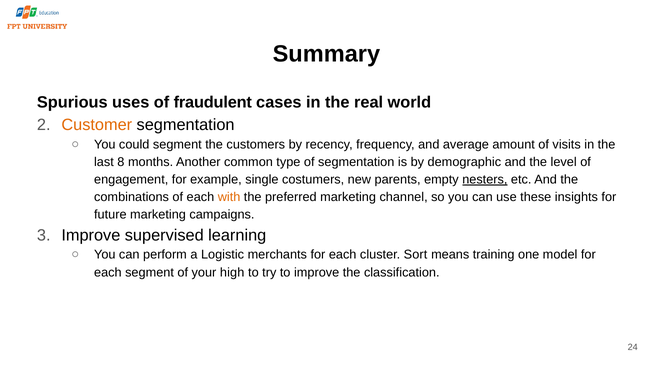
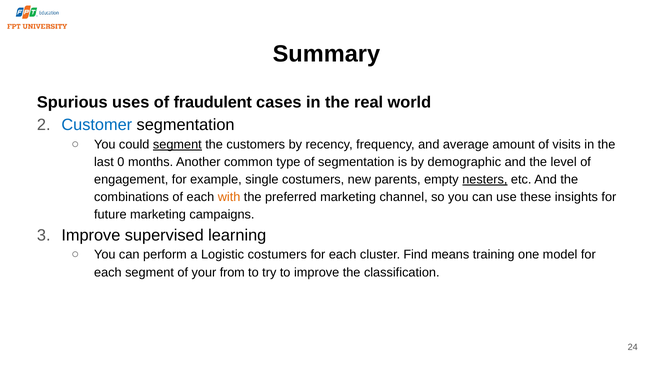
Customer colour: orange -> blue
segment at (177, 145) underline: none -> present
8: 8 -> 0
Logistic merchants: merchants -> costumers
Sort: Sort -> Find
high: high -> from
